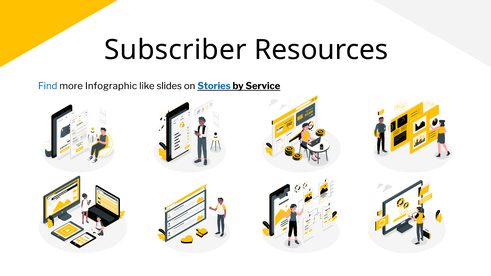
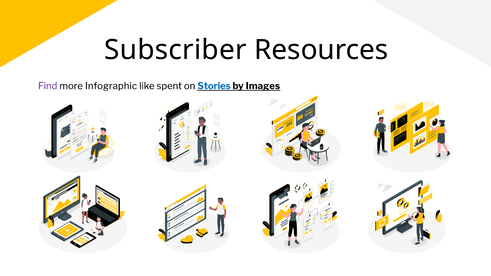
Find colour: blue -> purple
slides: slides -> spent
Service: Service -> Images
